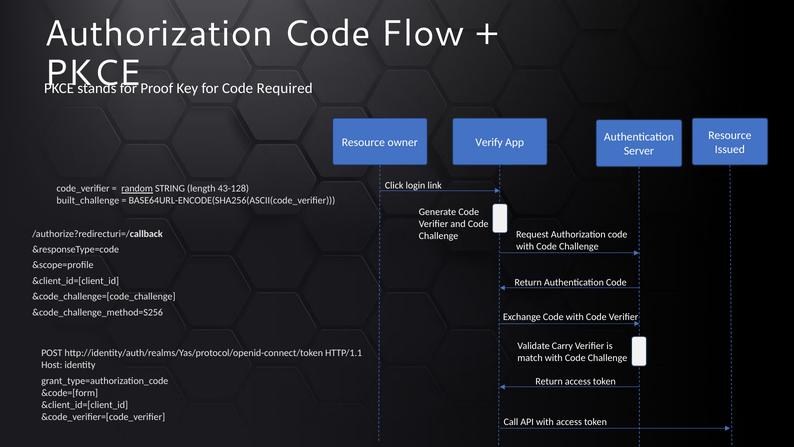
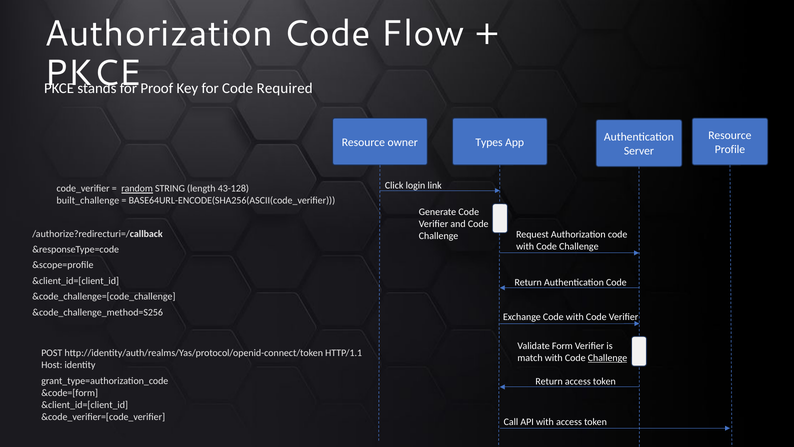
Verify: Verify -> Types
Issued: Issued -> Profile
Carry: Carry -> Form
Challenge at (607, 358) underline: none -> present
